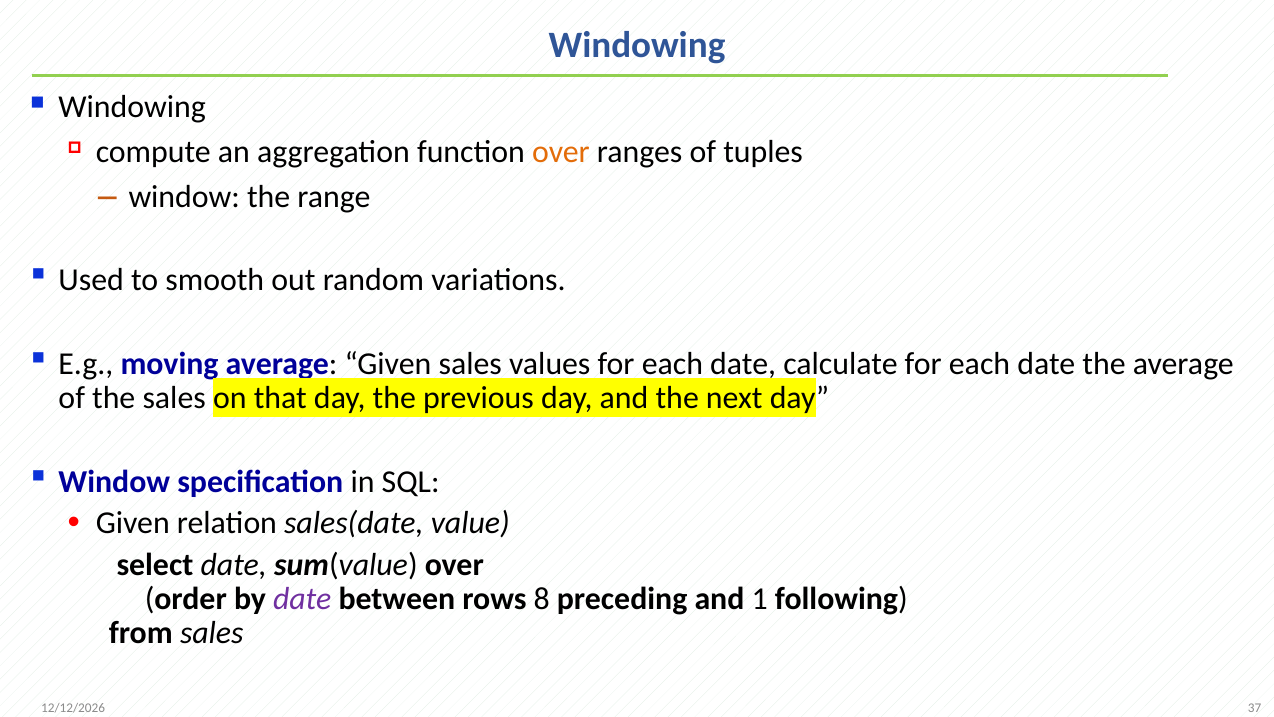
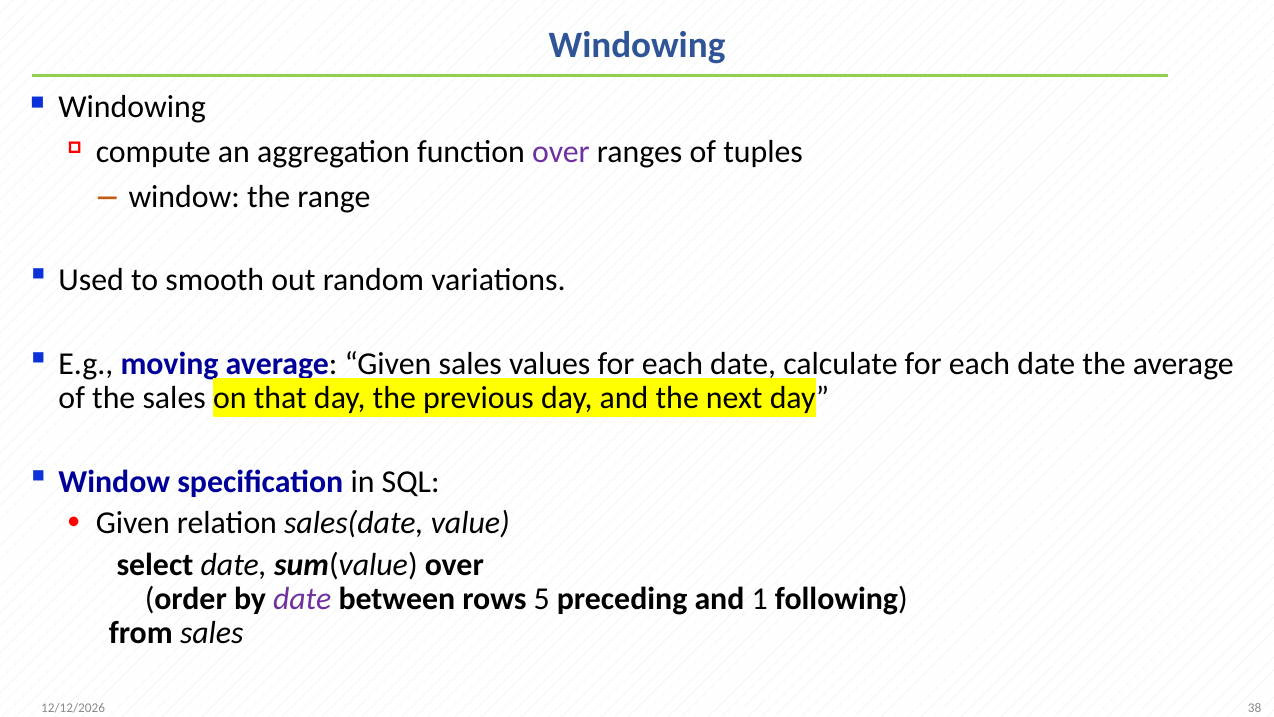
over at (561, 152) colour: orange -> purple
8: 8 -> 5
37: 37 -> 38
